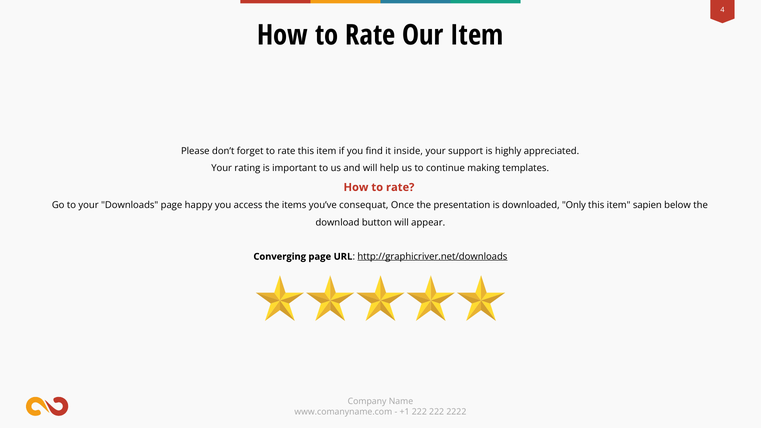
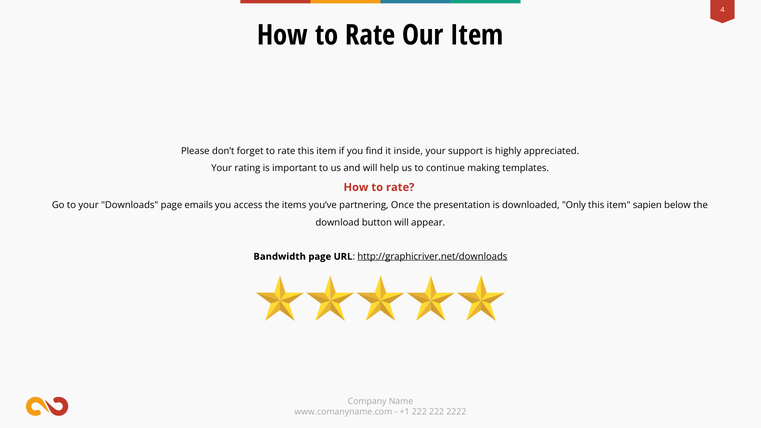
happy: happy -> emails
consequat: consequat -> partnering
Converging: Converging -> Bandwidth
